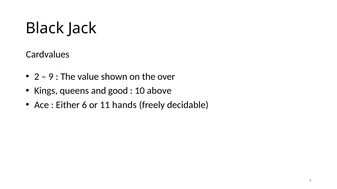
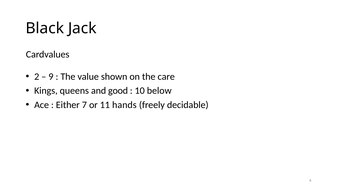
over: over -> care
above: above -> below
6: 6 -> 7
